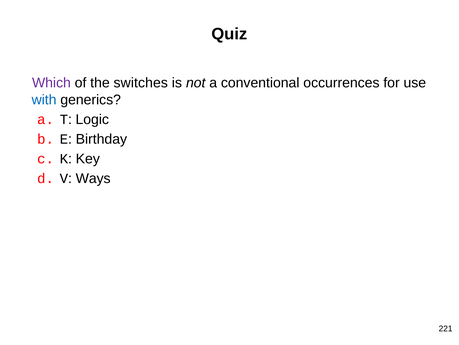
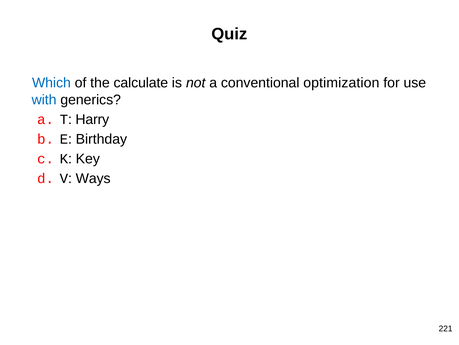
Which colour: purple -> blue
switches: switches -> calculate
occurrences: occurrences -> optimization
Logic: Logic -> Harry
